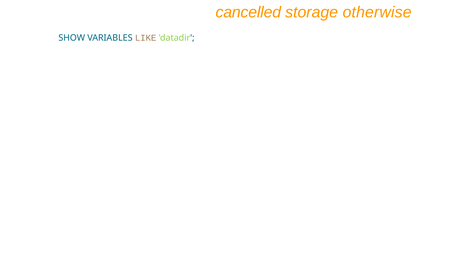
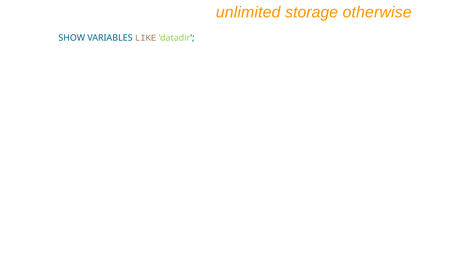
cancelled: cancelled -> unlimited
